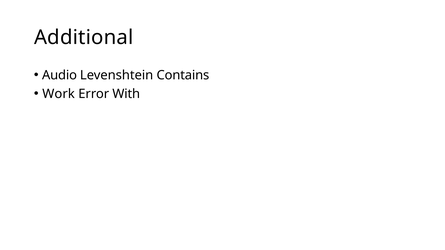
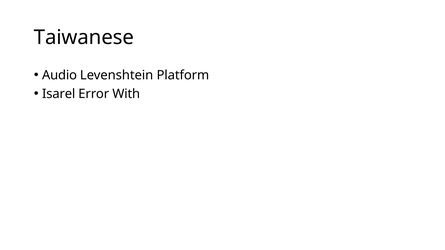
Additional: Additional -> Taiwanese
Contains: Contains -> Platform
Work: Work -> Isarel
